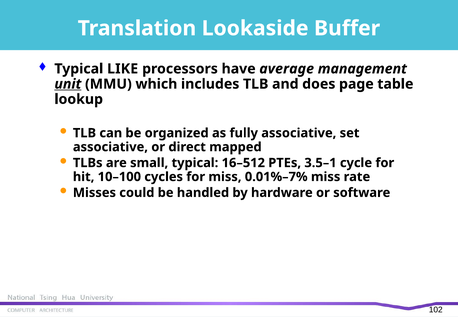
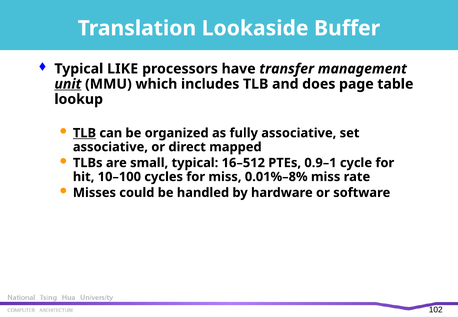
average: average -> transfer
TLB at (84, 133) underline: none -> present
3.5–1: 3.5–1 -> 0.9–1
0.01%–7%: 0.01%–7% -> 0.01%–8%
